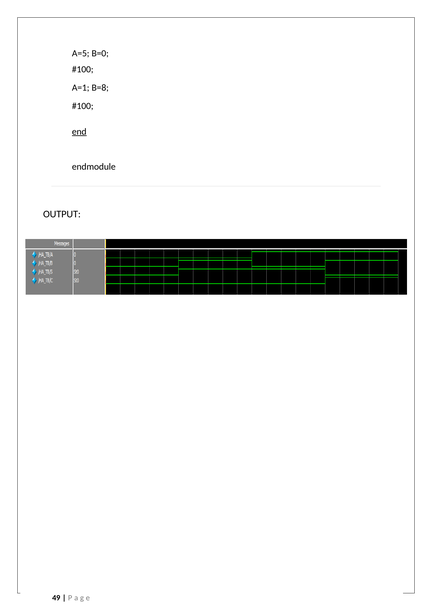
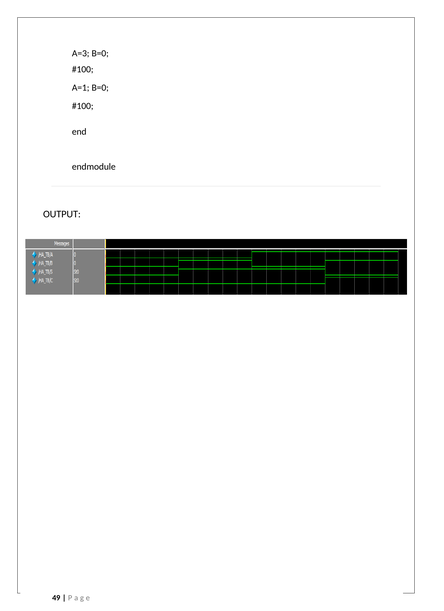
A=5: A=5 -> A=3
A=1 B=8: B=8 -> B=0
end underline: present -> none
